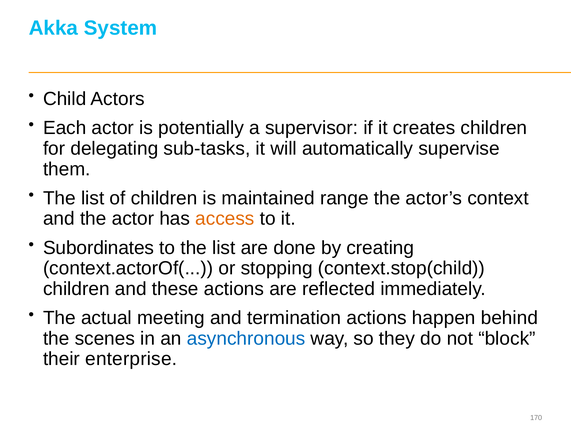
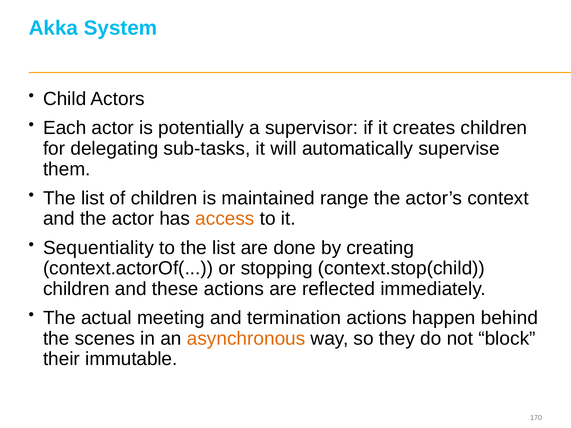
Subordinates: Subordinates -> Sequentiality
asynchronous colour: blue -> orange
enterprise: enterprise -> immutable
